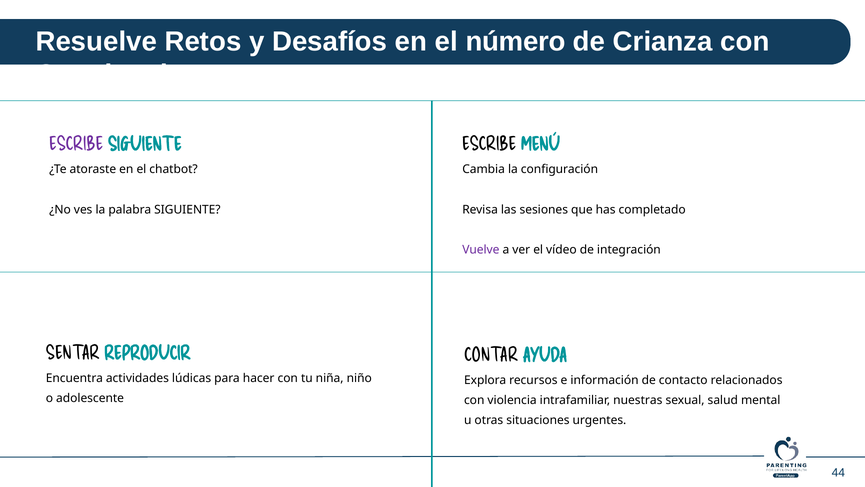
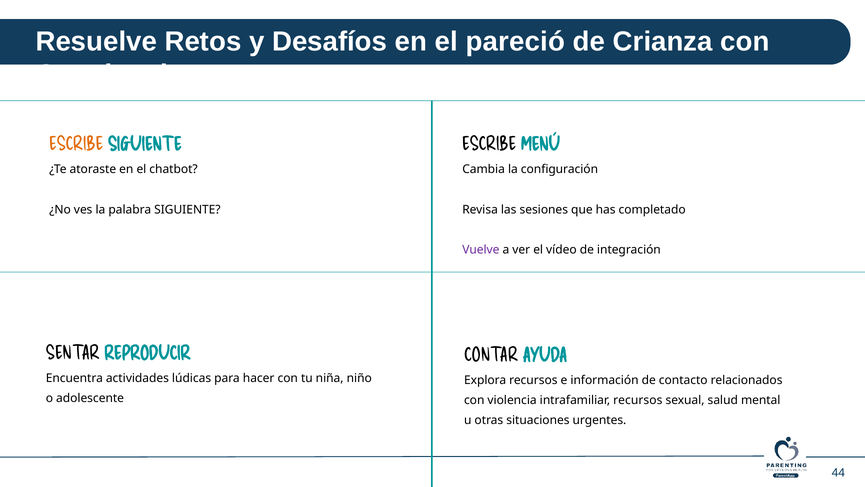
número: número -> pareció
ESCRIBE at (76, 144) colour: purple -> orange
intrafamiliar nuestras: nuestras -> recursos
